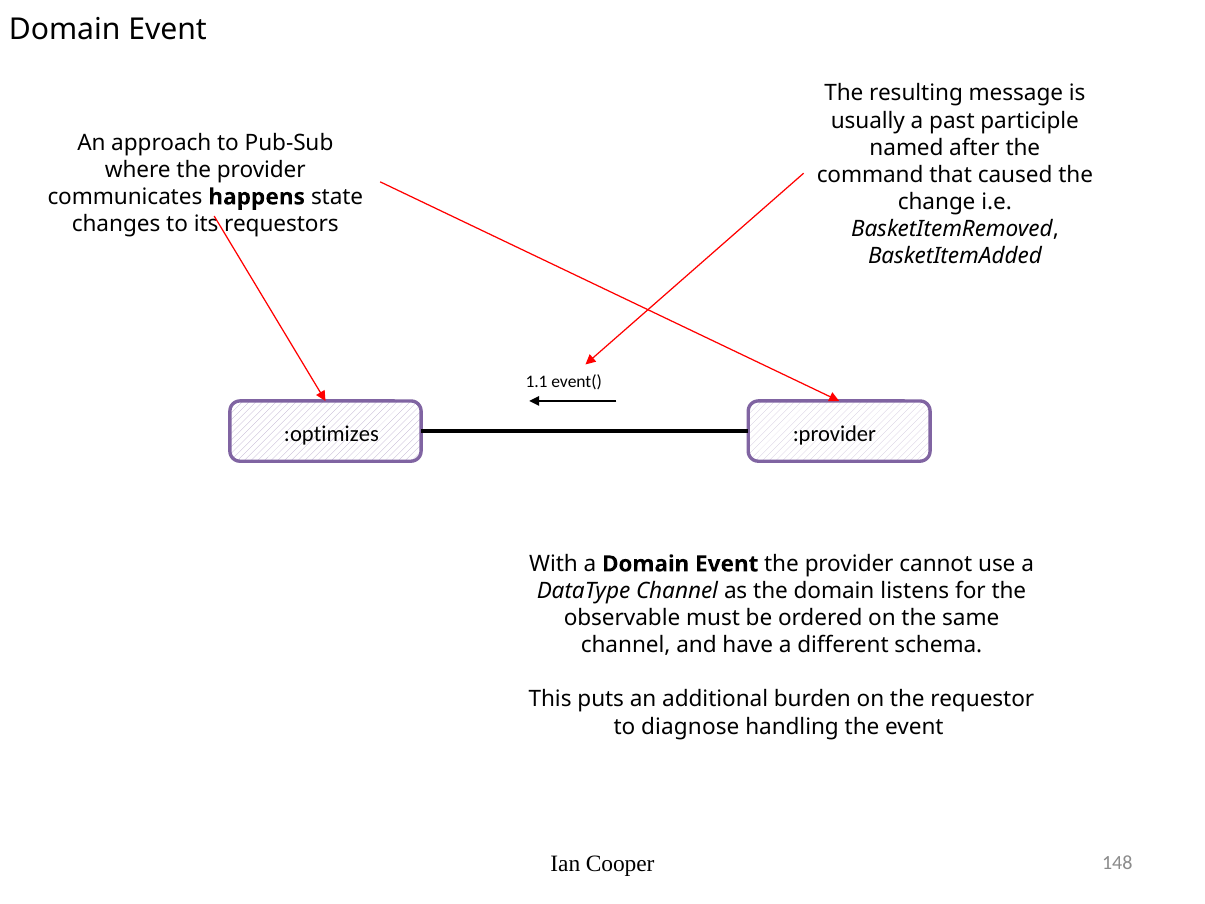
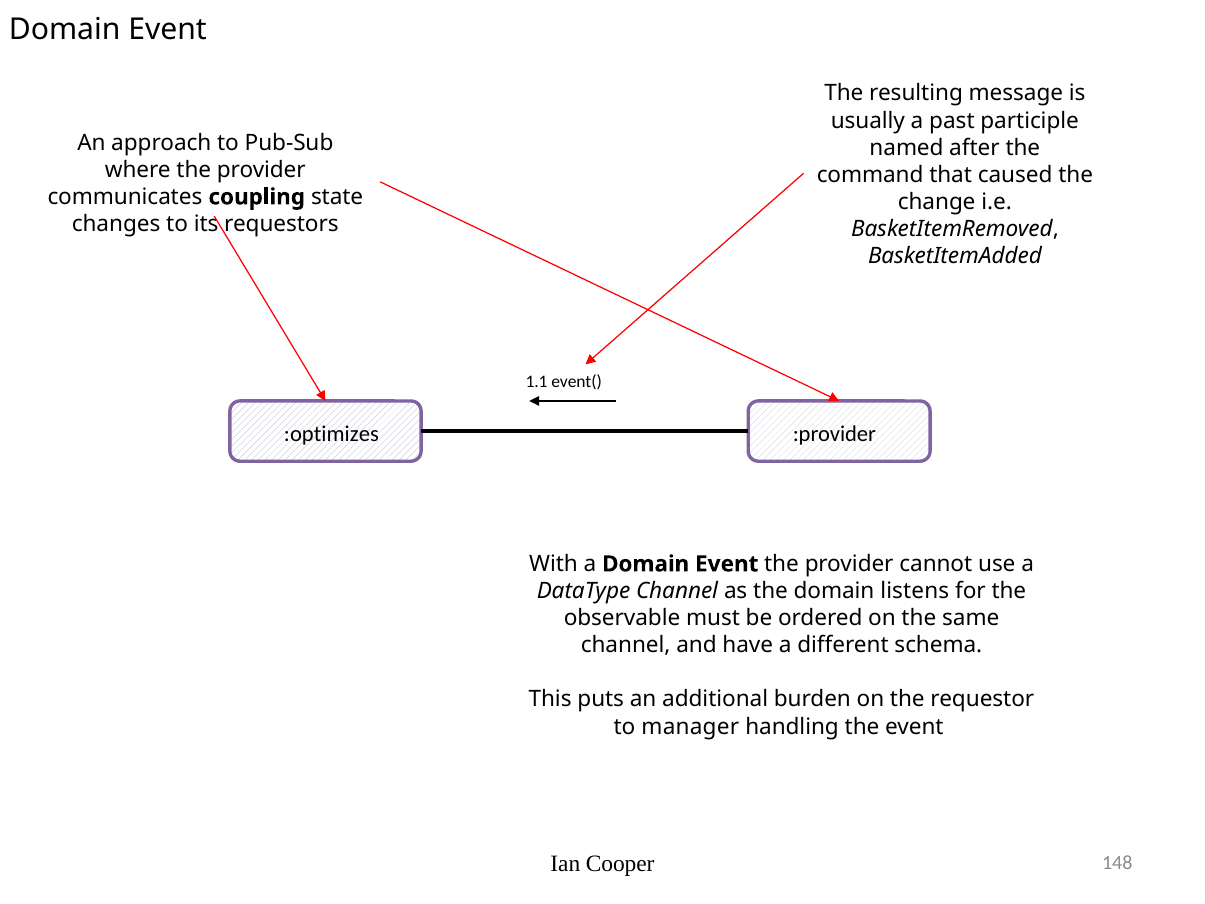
happens: happens -> coupling
diagnose: diagnose -> manager
